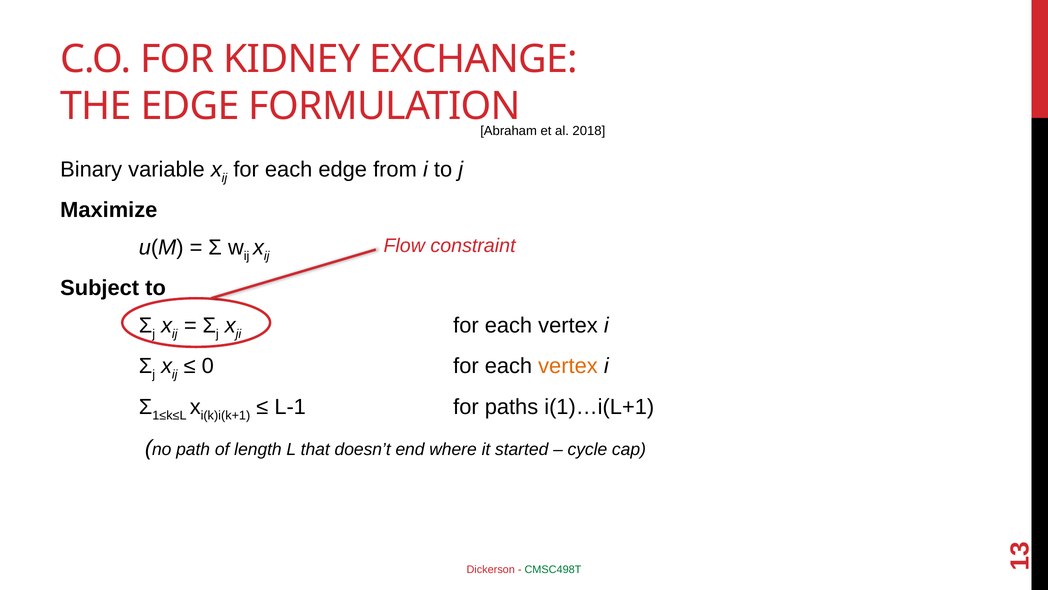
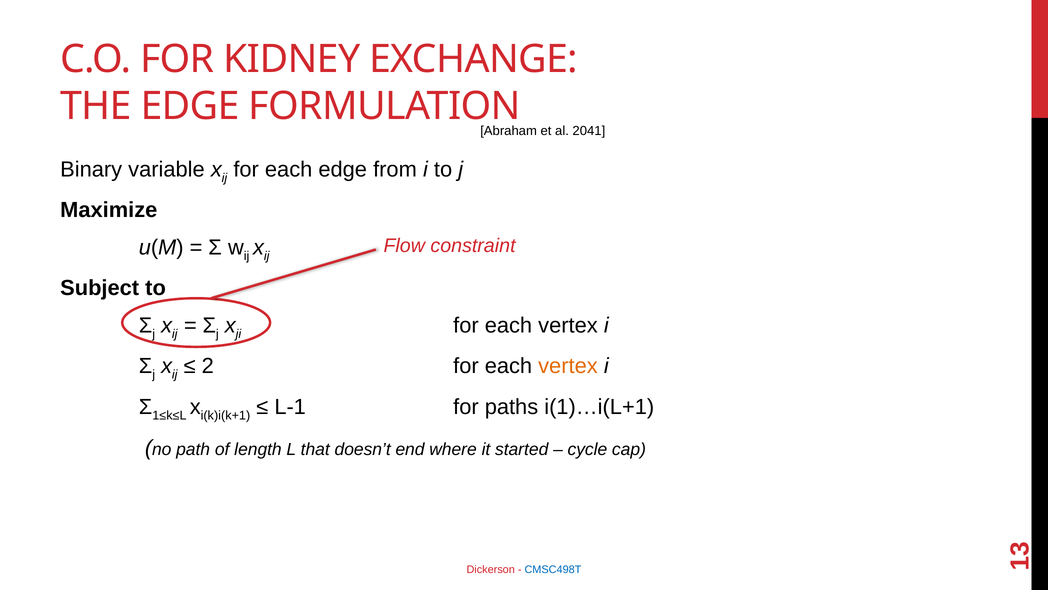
2018: 2018 -> 2041
0: 0 -> 2
CMSC498T colour: green -> blue
